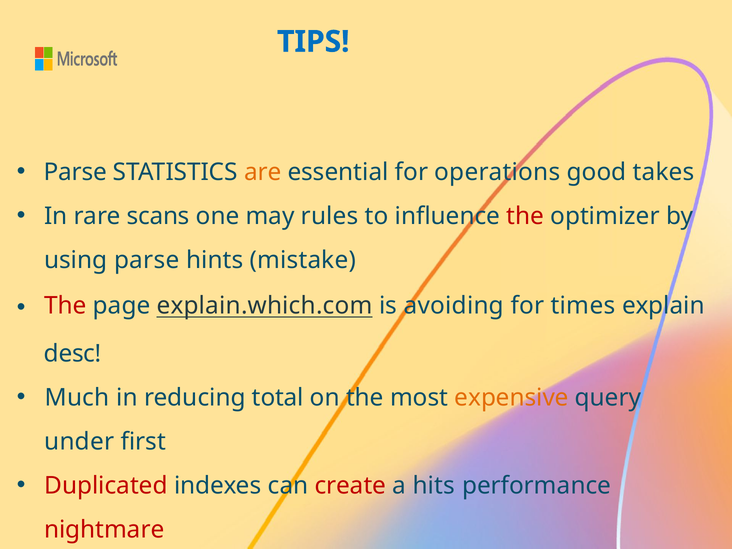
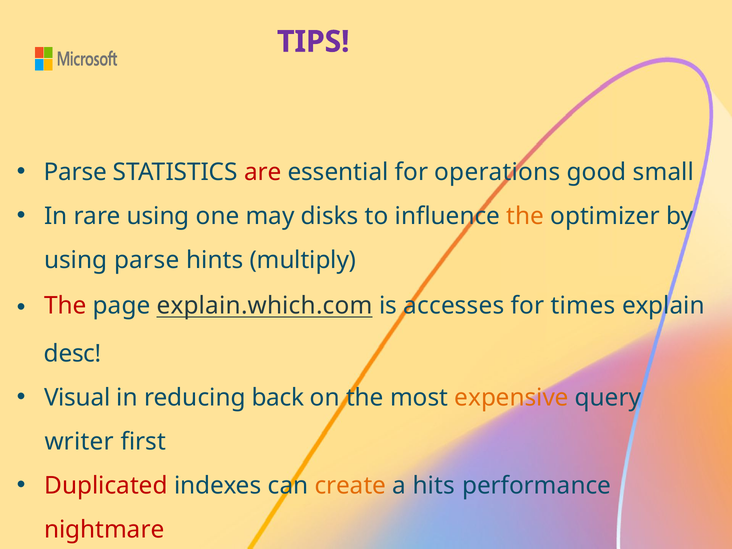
TIPS colour: blue -> purple
are colour: orange -> red
takes: takes -> small
rare scans: scans -> using
rules: rules -> disks
the at (525, 216) colour: red -> orange
mistake: mistake -> multiply
avoiding: avoiding -> accesses
Much: Much -> Visual
total: total -> back
under: under -> writer
create colour: red -> orange
